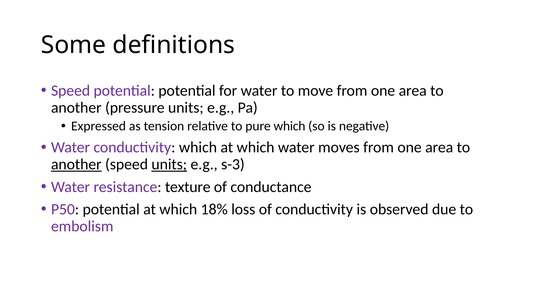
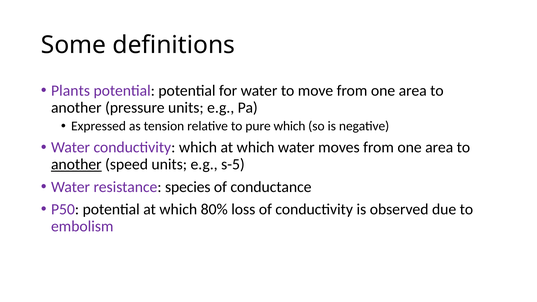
Speed at (71, 91): Speed -> Plants
units at (169, 164) underline: present -> none
s-3: s-3 -> s-5
texture: texture -> species
18%: 18% -> 80%
